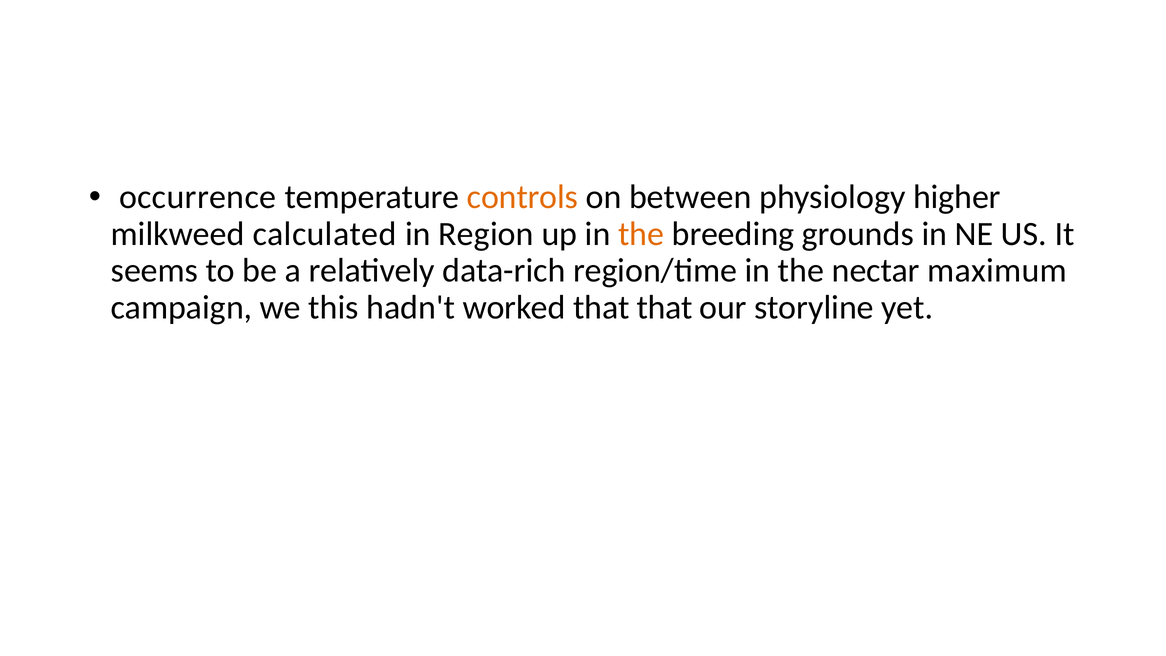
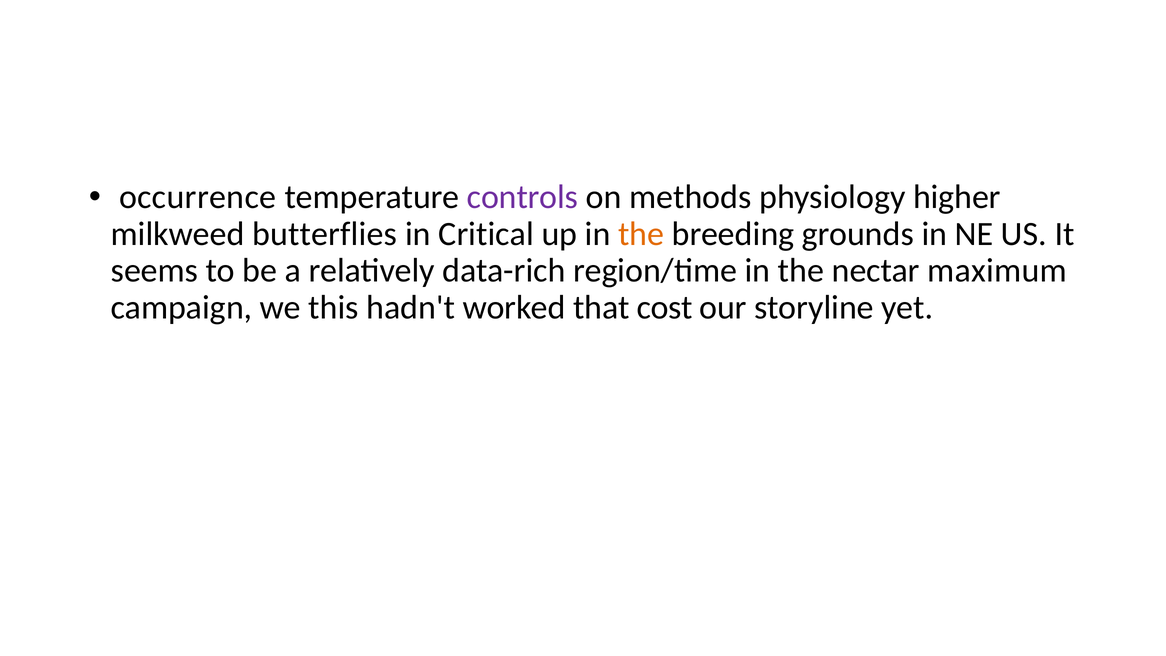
controls colour: orange -> purple
between: between -> methods
calculated: calculated -> butterflies
Region: Region -> Critical
that that: that -> cost
